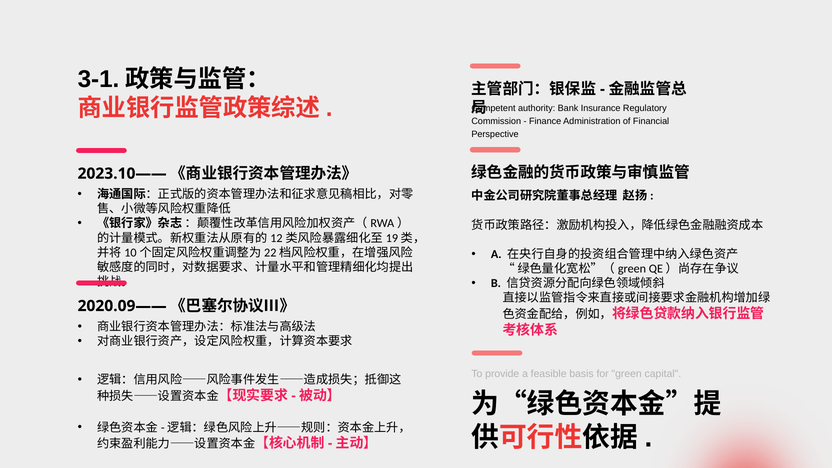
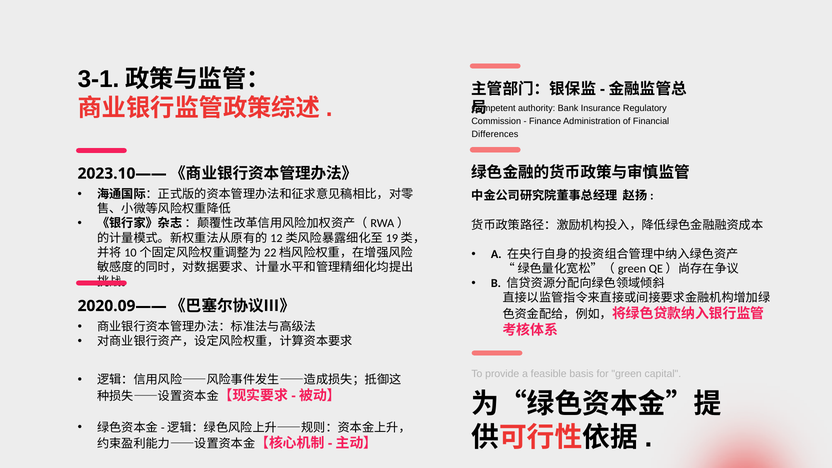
Perspective: Perspective -> Differences
